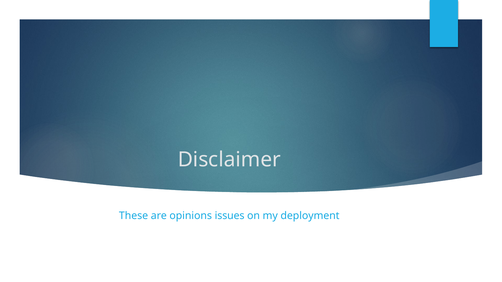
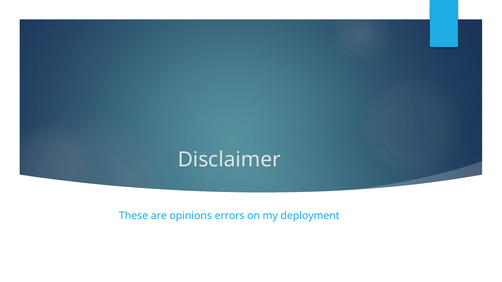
issues: issues -> errors
